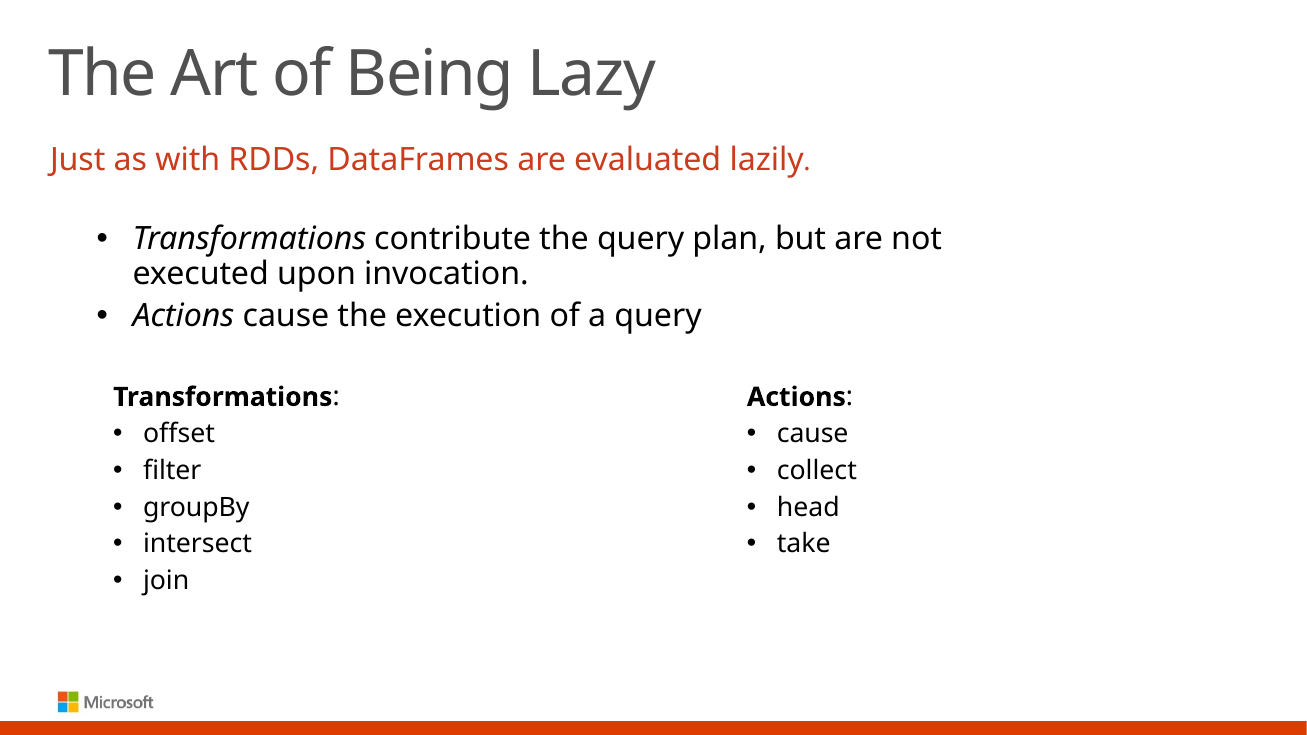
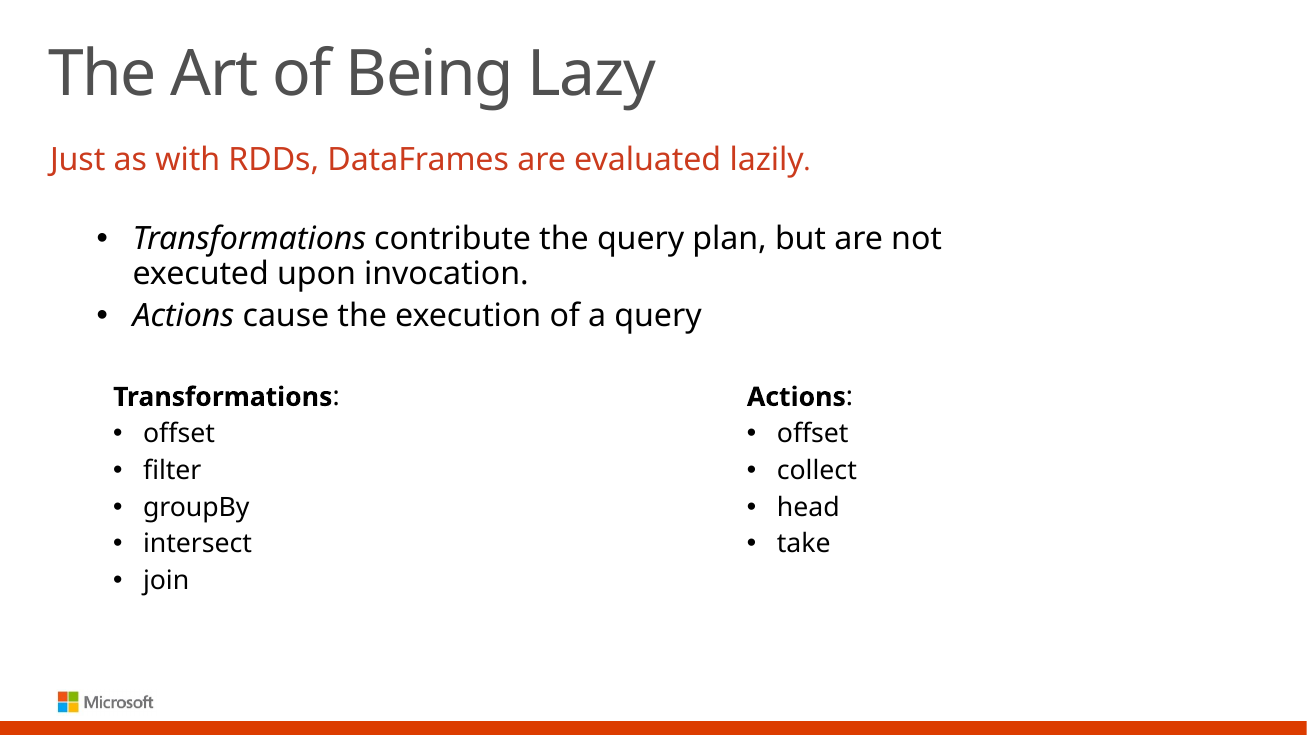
cause at (813, 434): cause -> offset
